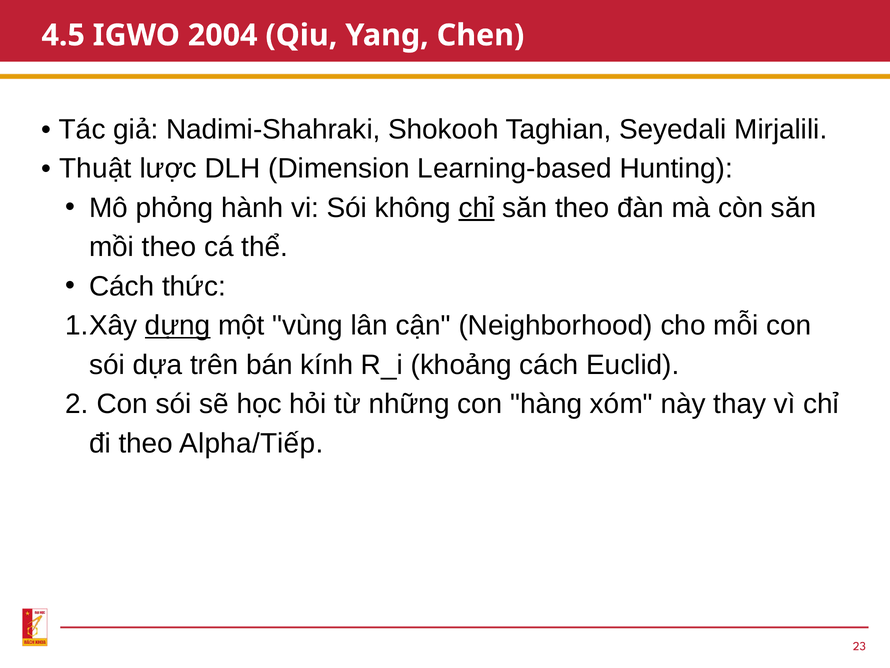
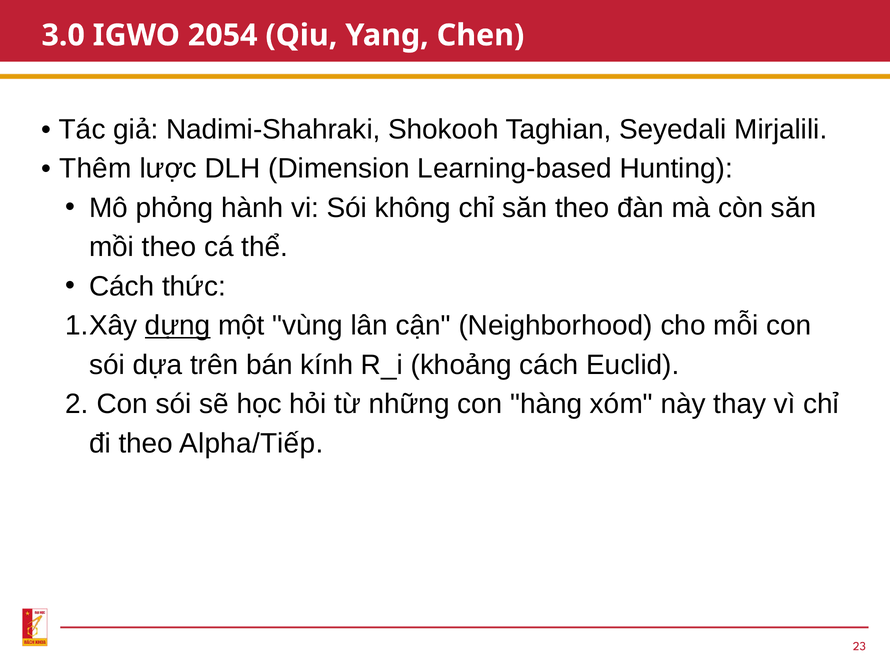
4.5: 4.5 -> 3.0
2004: 2004 -> 2054
Thuật: Thuật -> Thêm
chỉ at (477, 208) underline: present -> none
